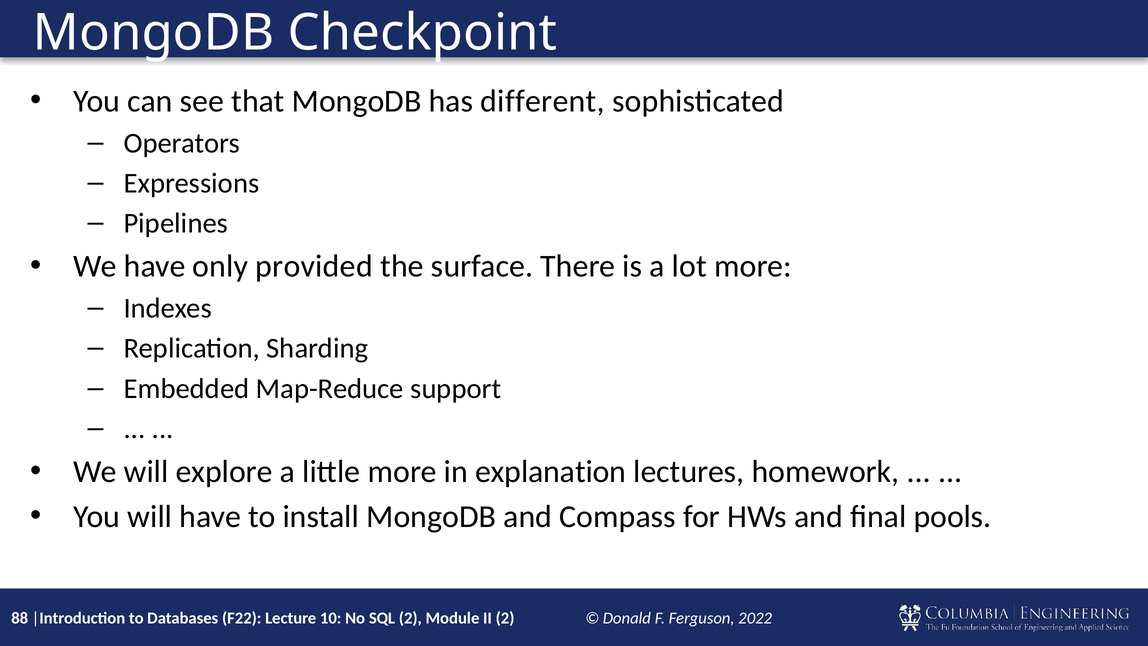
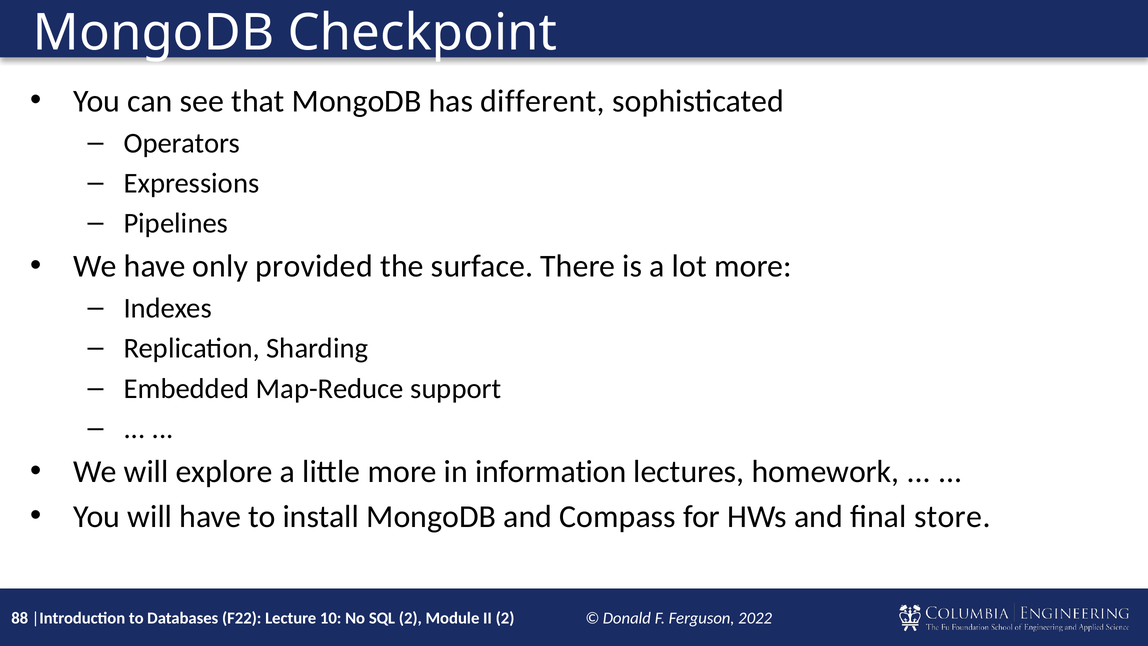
explanation: explanation -> information
pools: pools -> store
